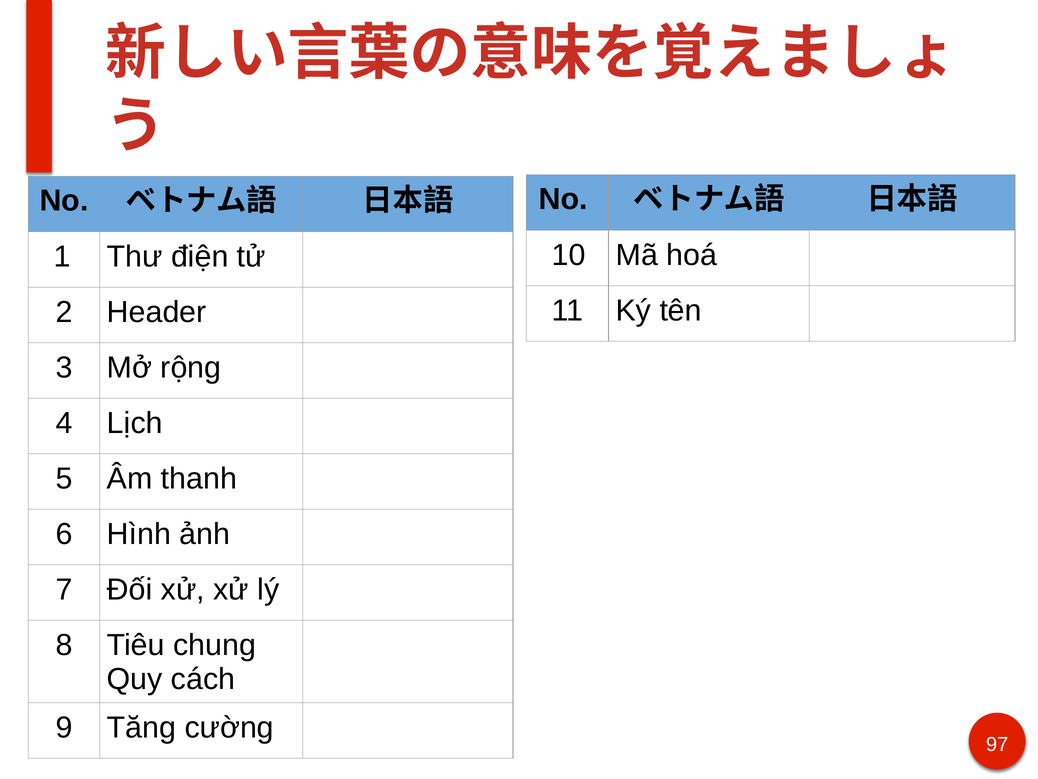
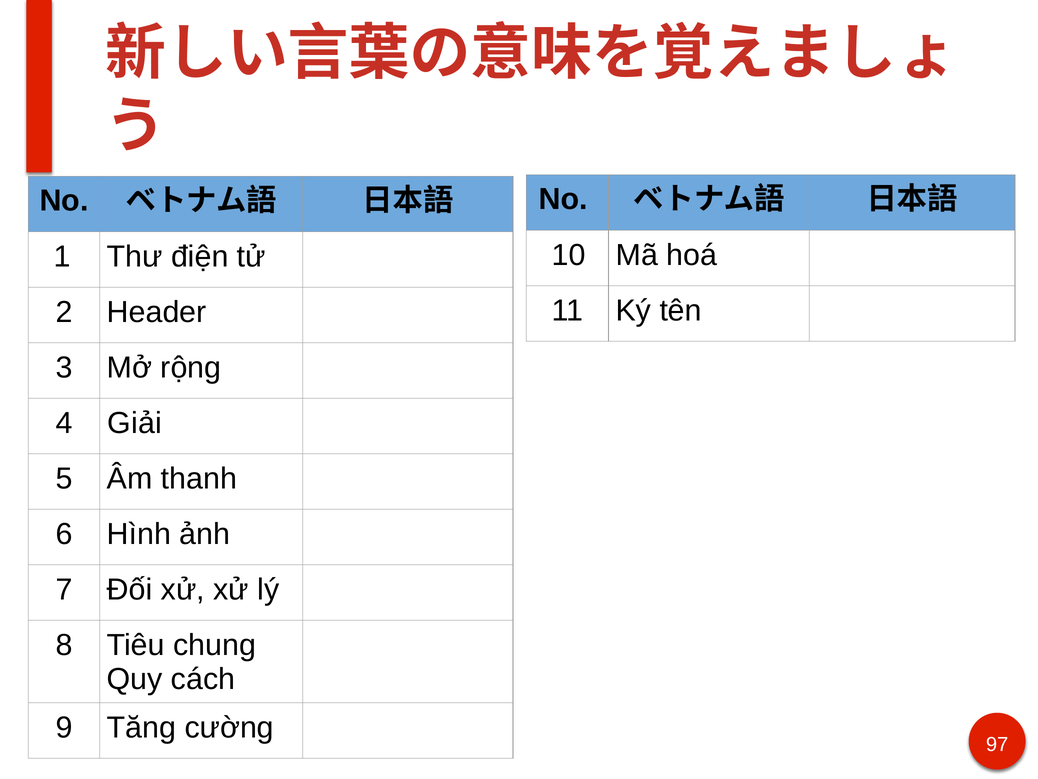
Lịch: Lịch -> Giải
